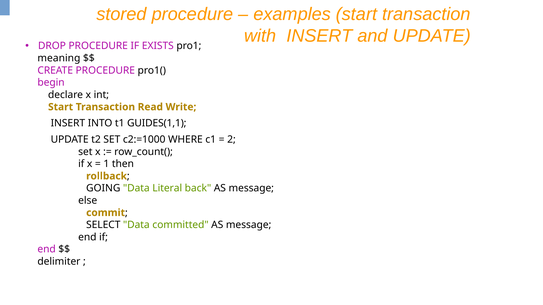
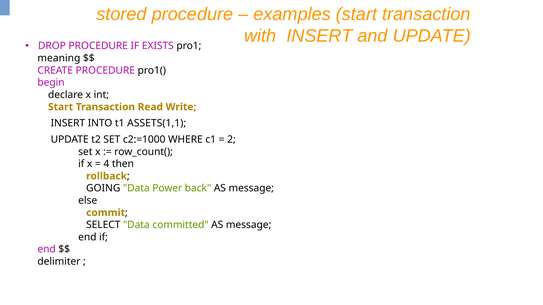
GUIDES(1,1: GUIDES(1,1 -> ASSETS(1,1
1: 1 -> 4
Literal: Literal -> Power
